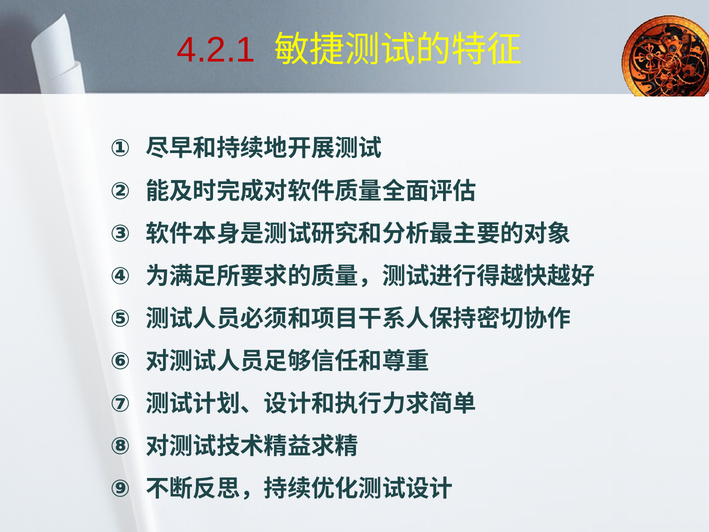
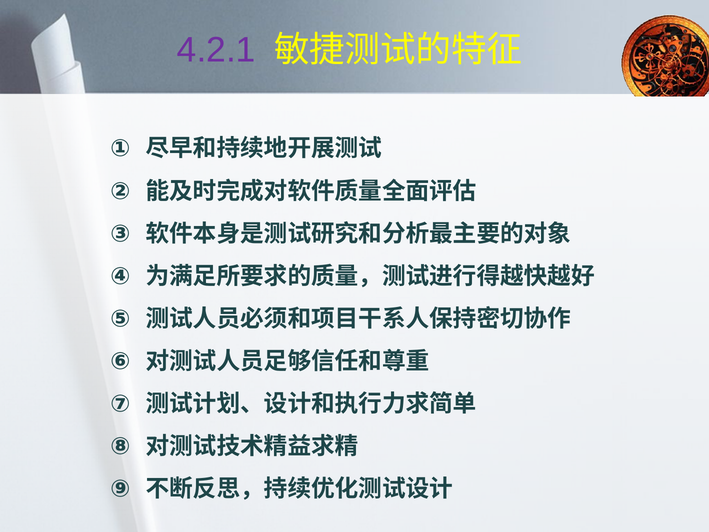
4.2.1 colour: red -> purple
